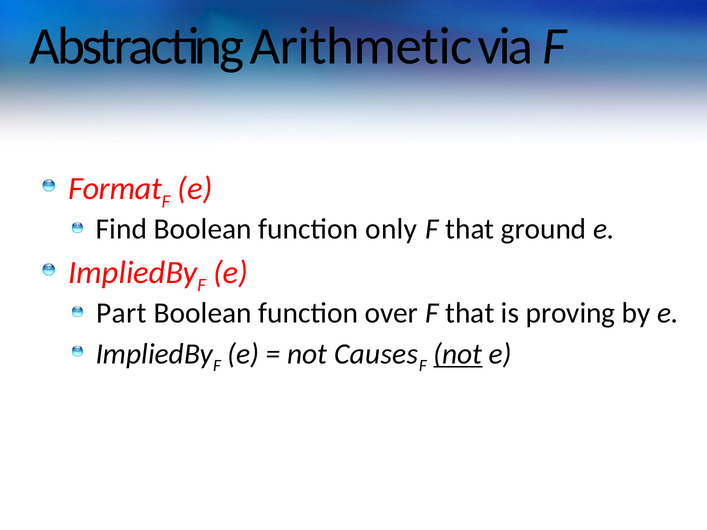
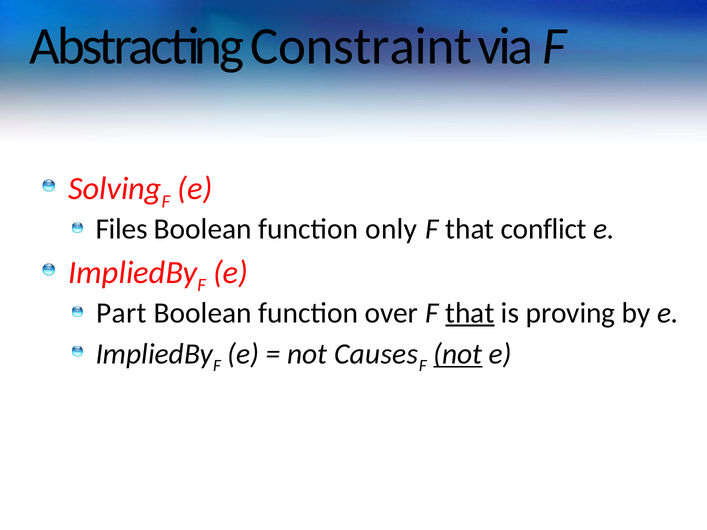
Arithmetic: Arithmetic -> Constraint
Format: Format -> Solving
Find: Find -> Files
ground: ground -> conflict
that at (470, 313) underline: none -> present
